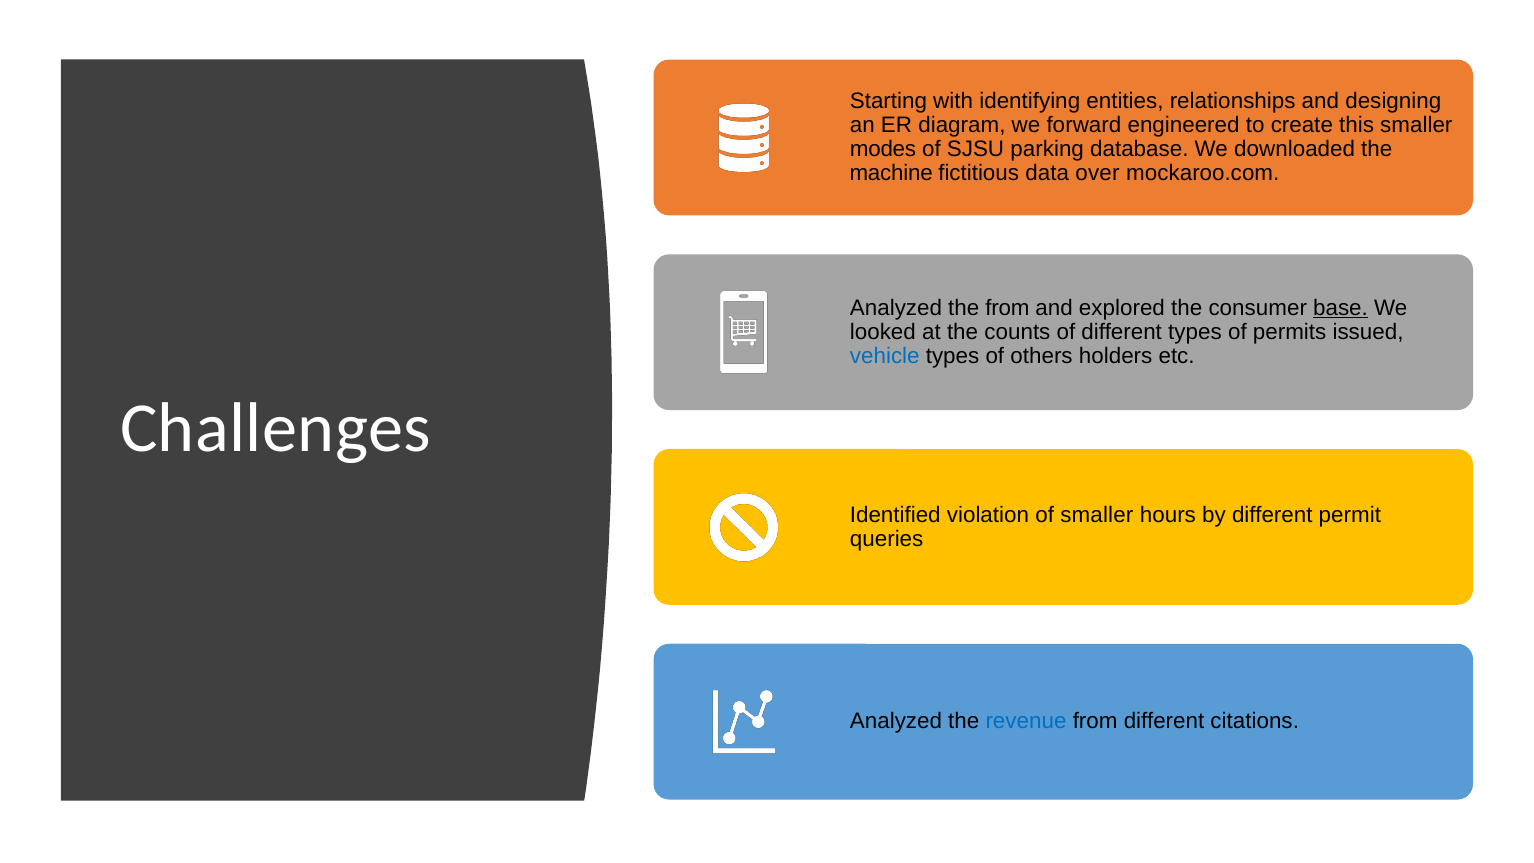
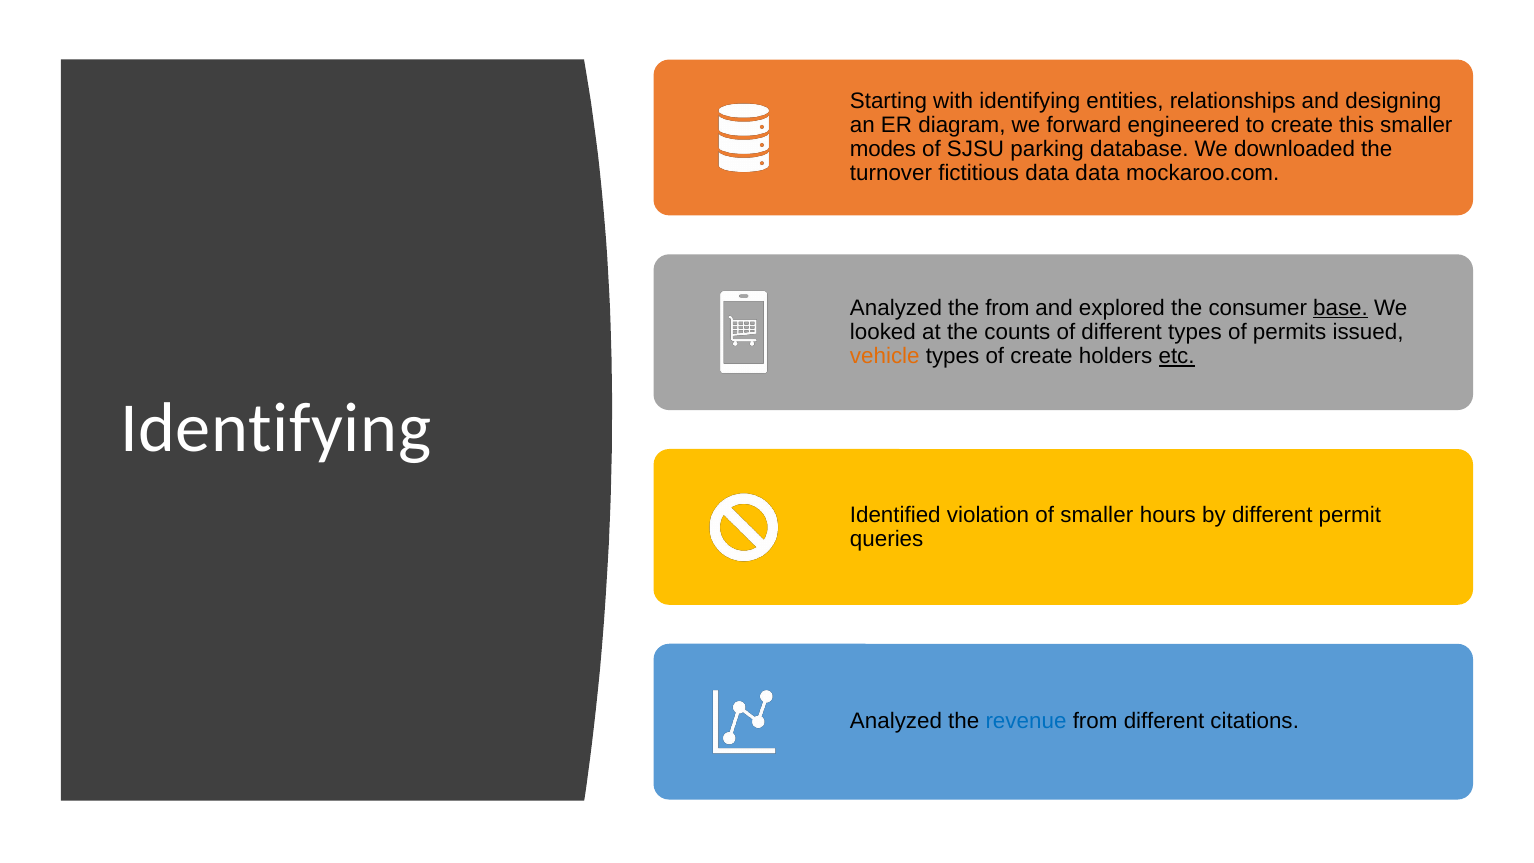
machine: machine -> turnover
data over: over -> data
vehicle colour: blue -> orange
of others: others -> create
etc underline: none -> present
Challenges at (276, 429): Challenges -> Identifying
